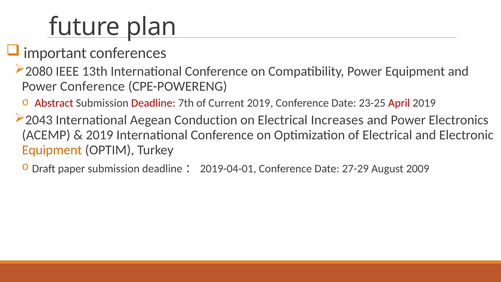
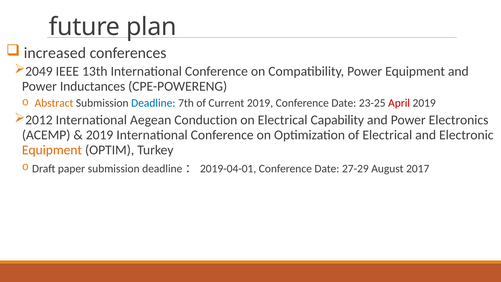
important: important -> increased
2080: 2080 -> 2049
Power Conference: Conference -> Inductances
Abstract colour: red -> orange
Deadline at (153, 103) colour: red -> blue
2043: 2043 -> 2012
Increases: Increases -> Capability
2009: 2009 -> 2017
